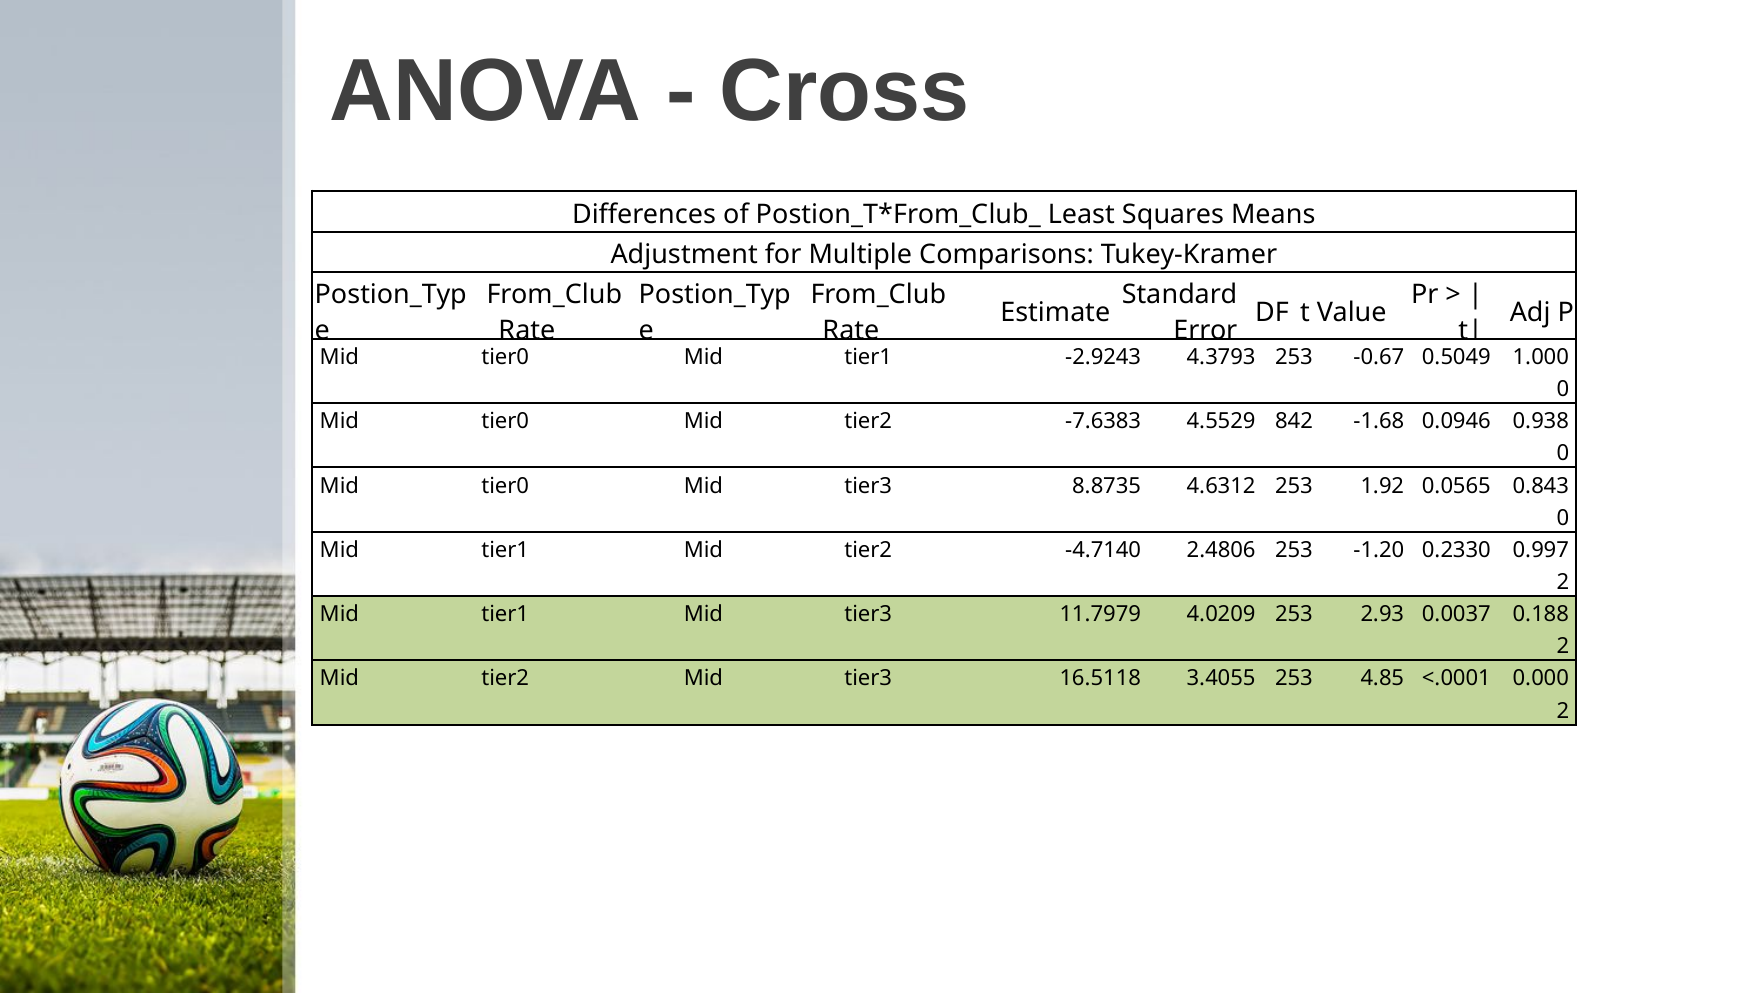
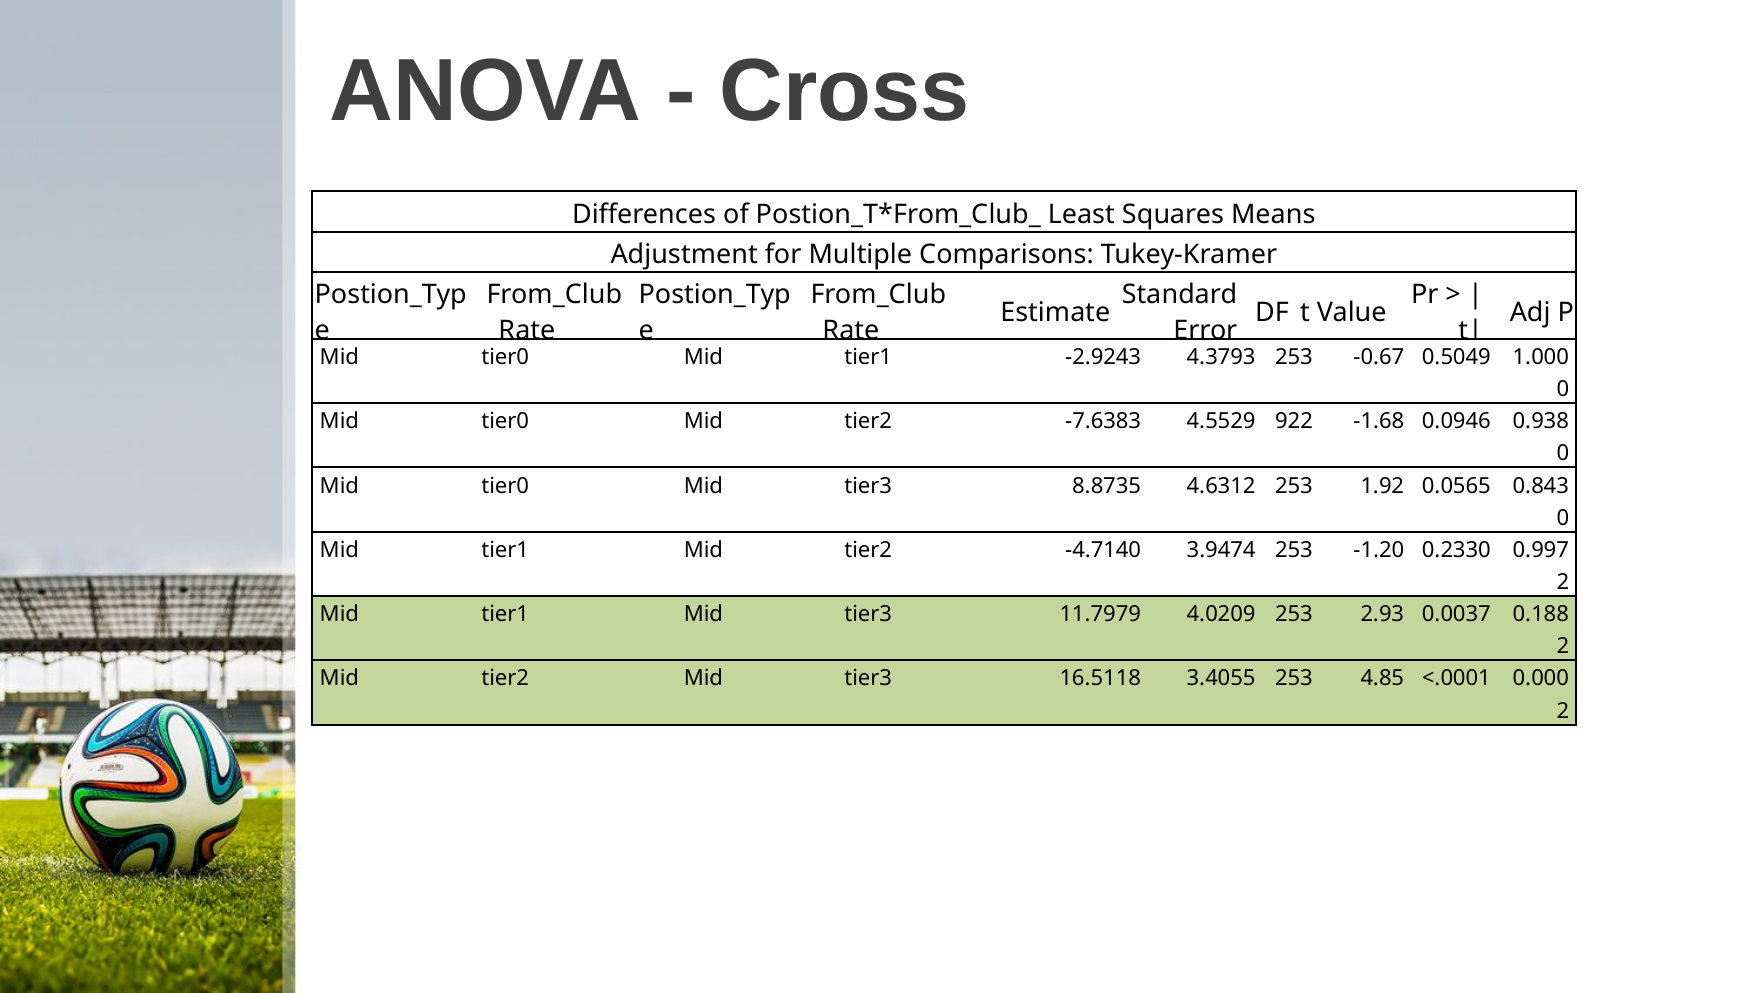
842: 842 -> 922
2.4806: 2.4806 -> 3.9474
